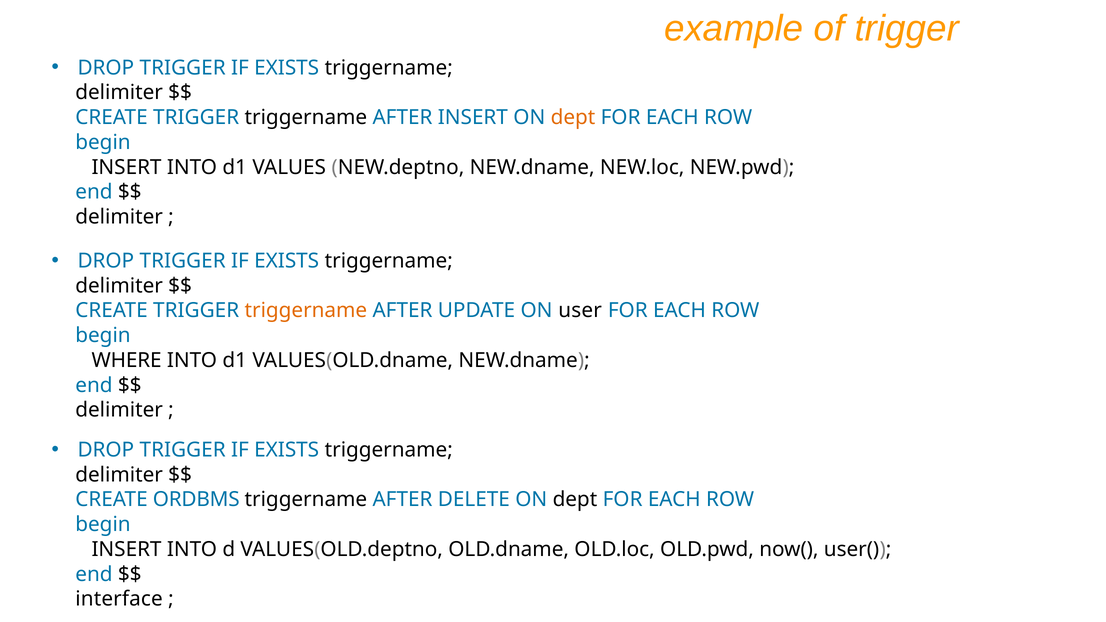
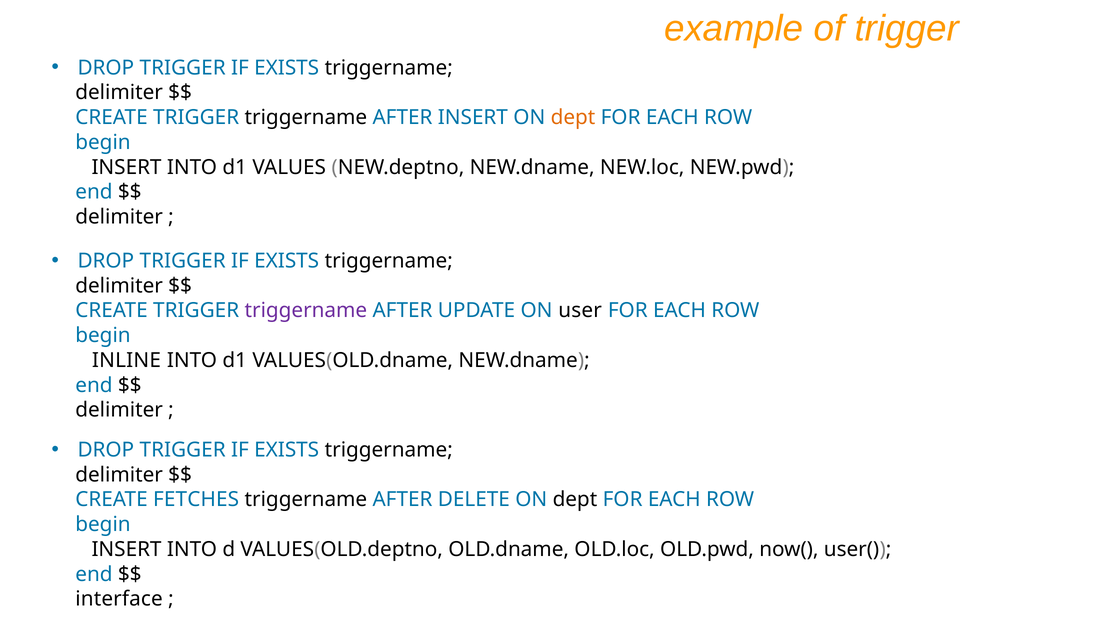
triggername at (306, 311) colour: orange -> purple
WHERE: WHERE -> INLINE
ORDBMS: ORDBMS -> FETCHES
